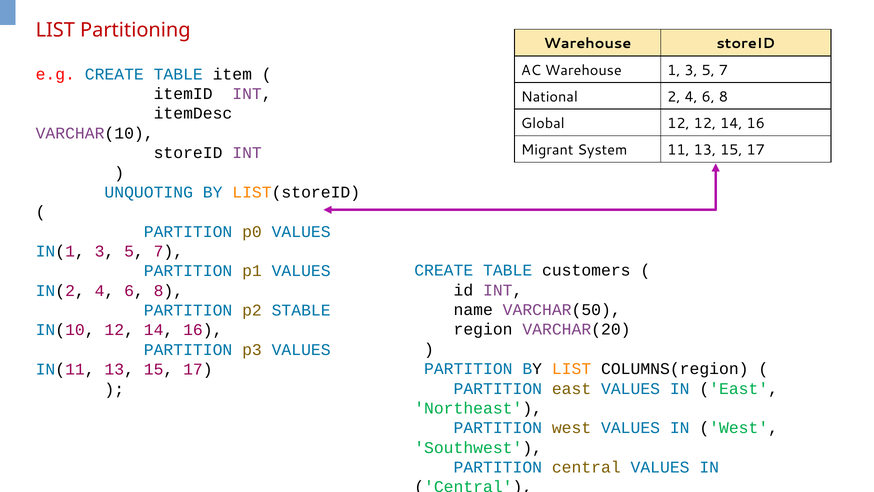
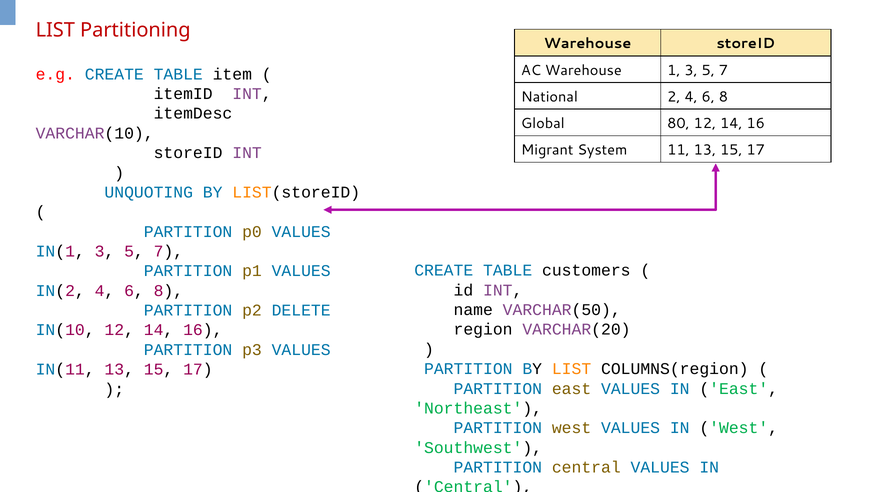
Global 12: 12 -> 80
STABLE: STABLE -> DELETE
